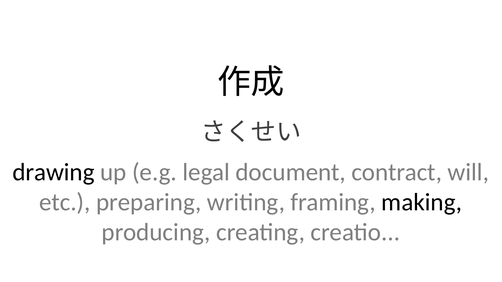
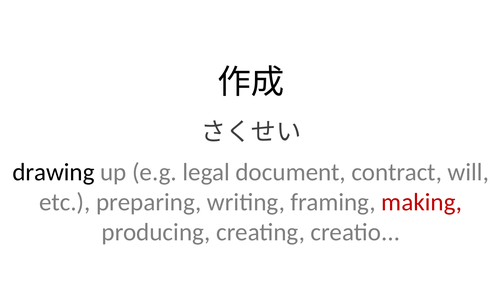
making colour: black -> red
